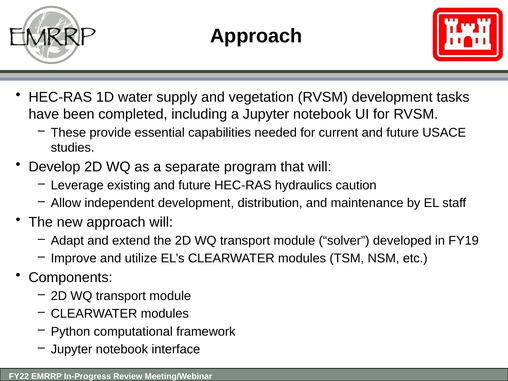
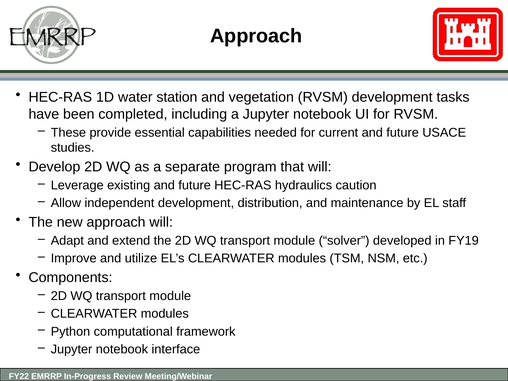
supply: supply -> station
